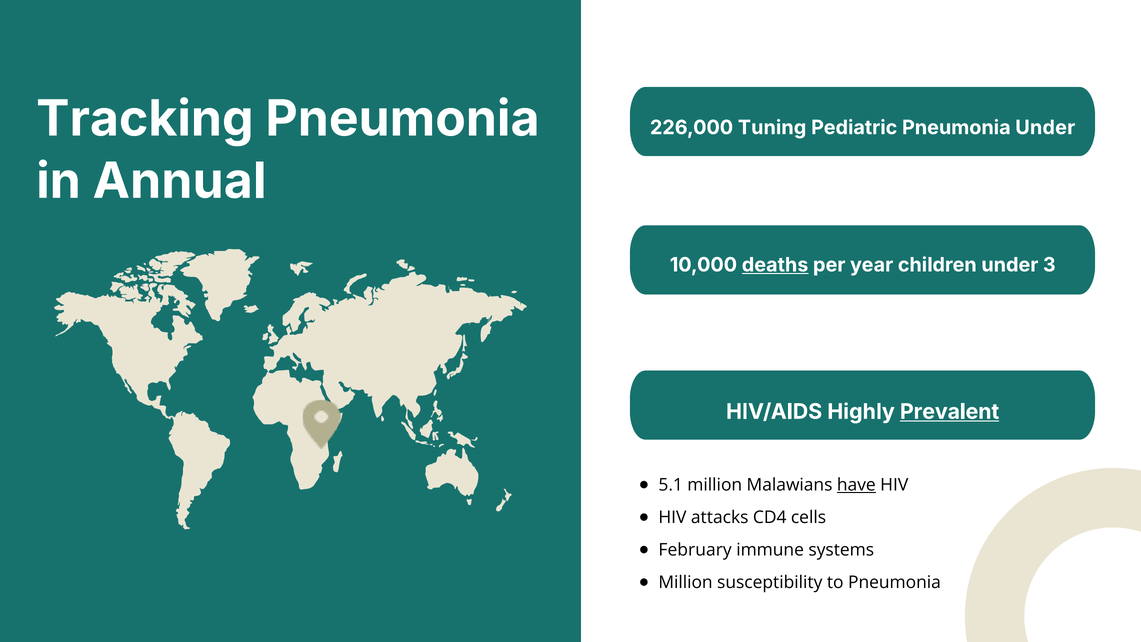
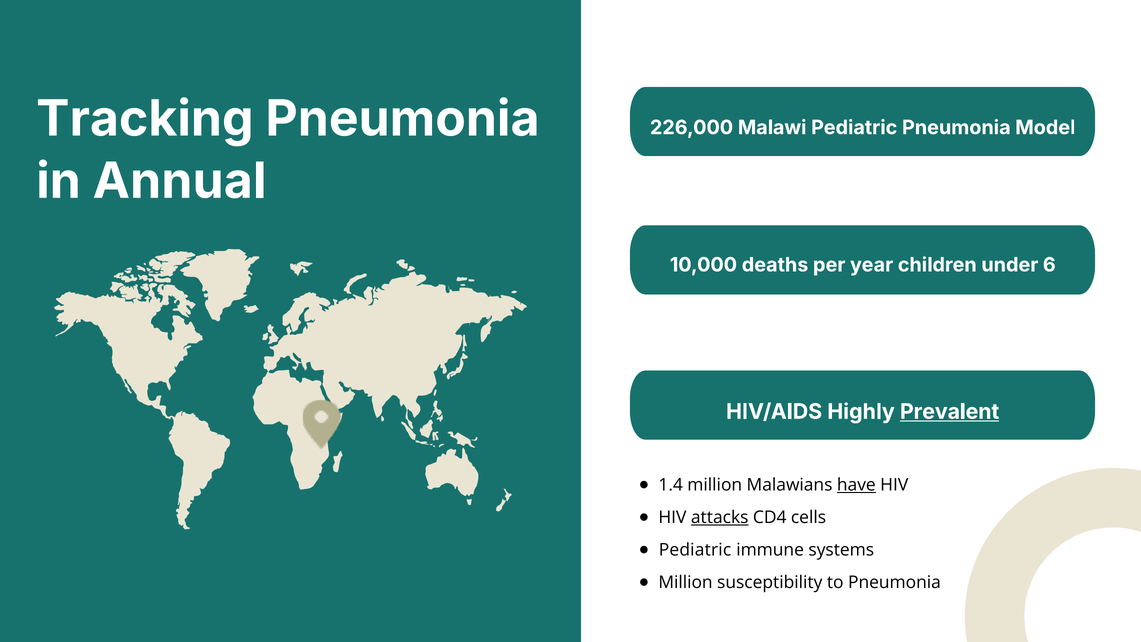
Tuning: Tuning -> Malawi
Pneumonia Under: Under -> Model
deaths underline: present -> none
3: 3 -> 6
5.1: 5.1 -> 1.4
attacks underline: none -> present
February at (695, 550): February -> Pediatric
